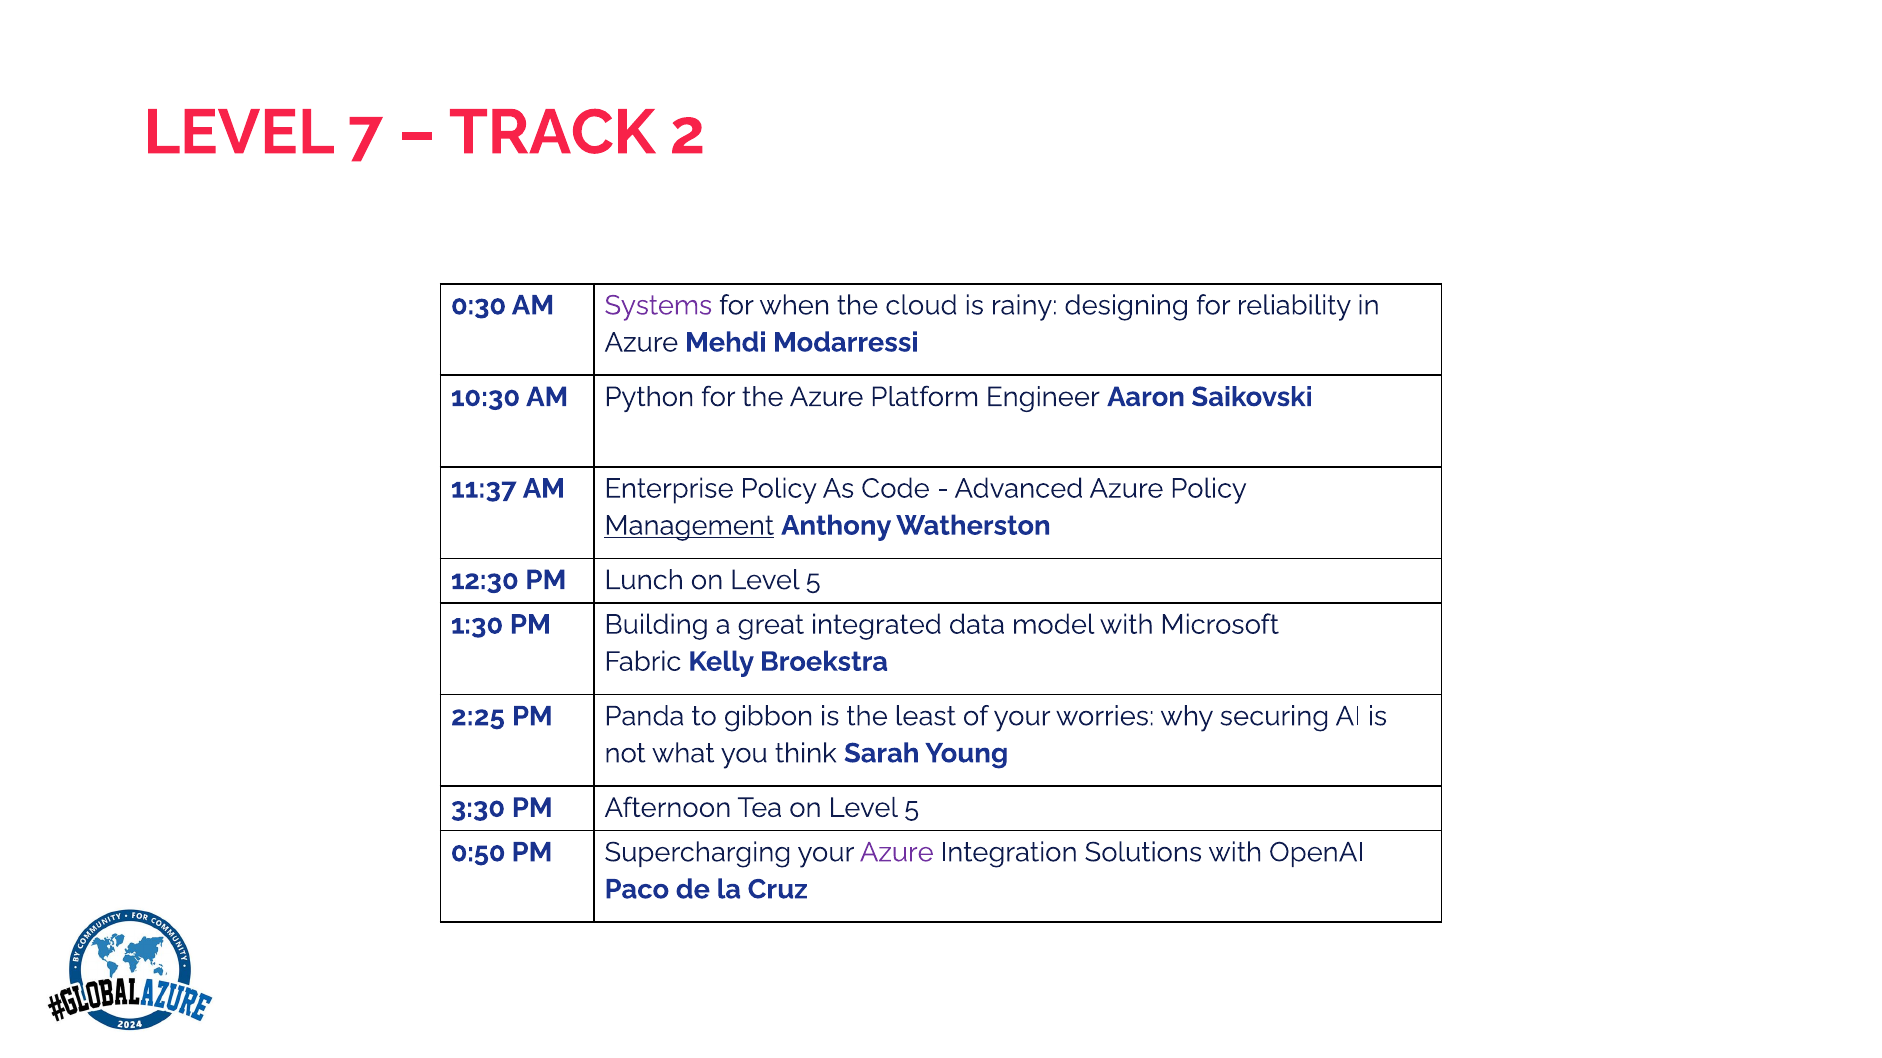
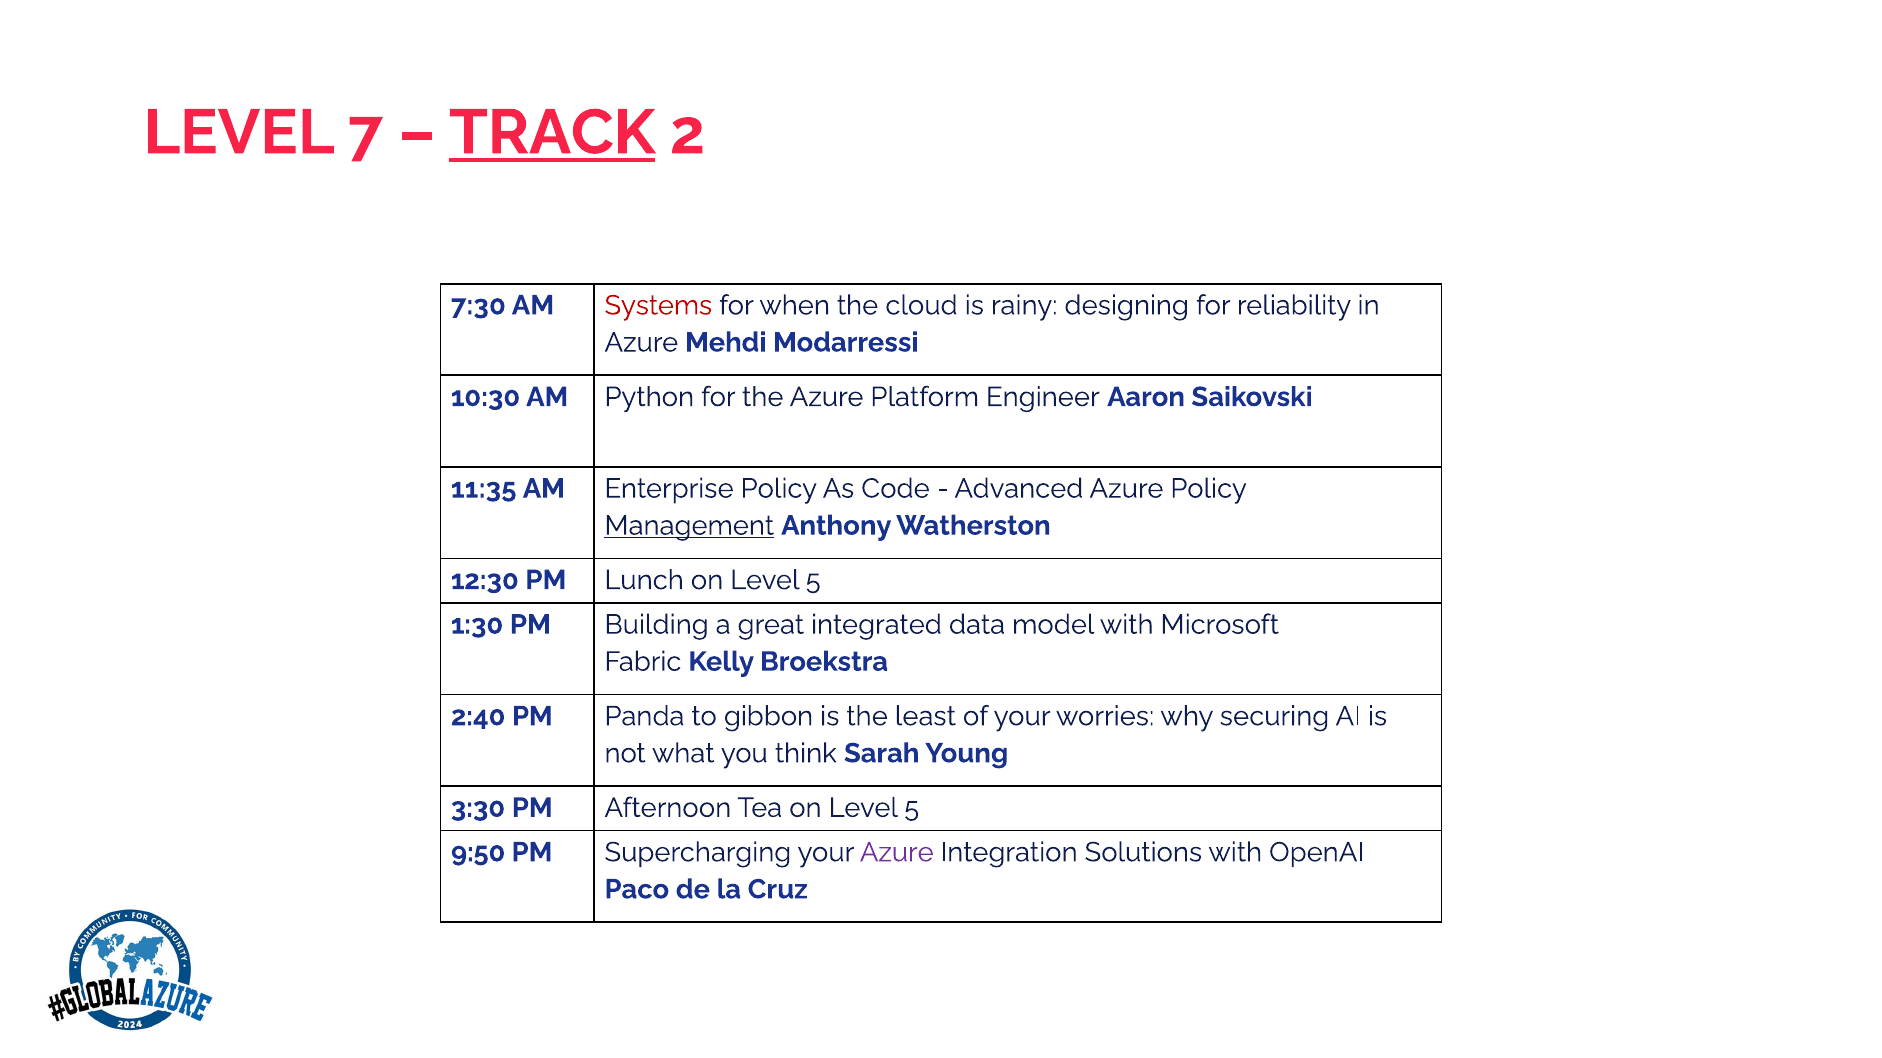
TRACK underline: none -> present
0:30: 0:30 -> 7:30
Systems colour: purple -> red
11:37: 11:37 -> 11:35
2:25: 2:25 -> 2:40
0:50: 0:50 -> 9:50
